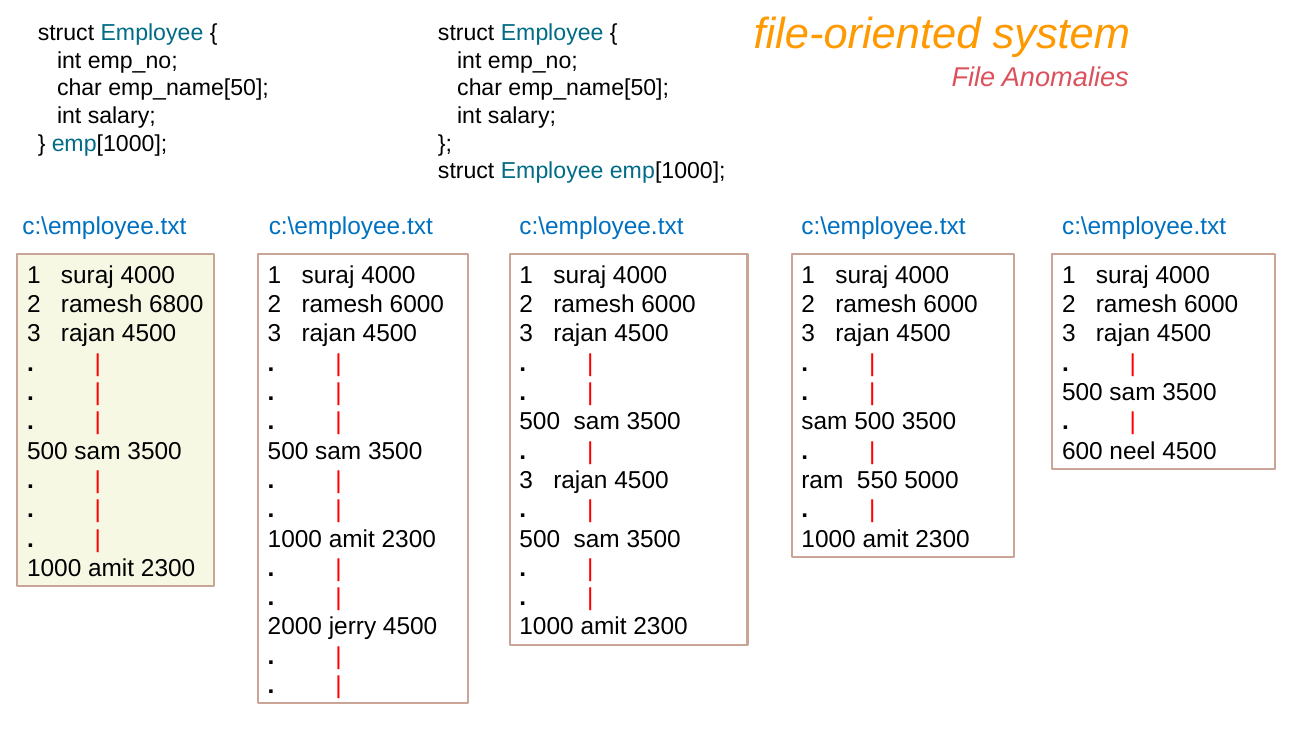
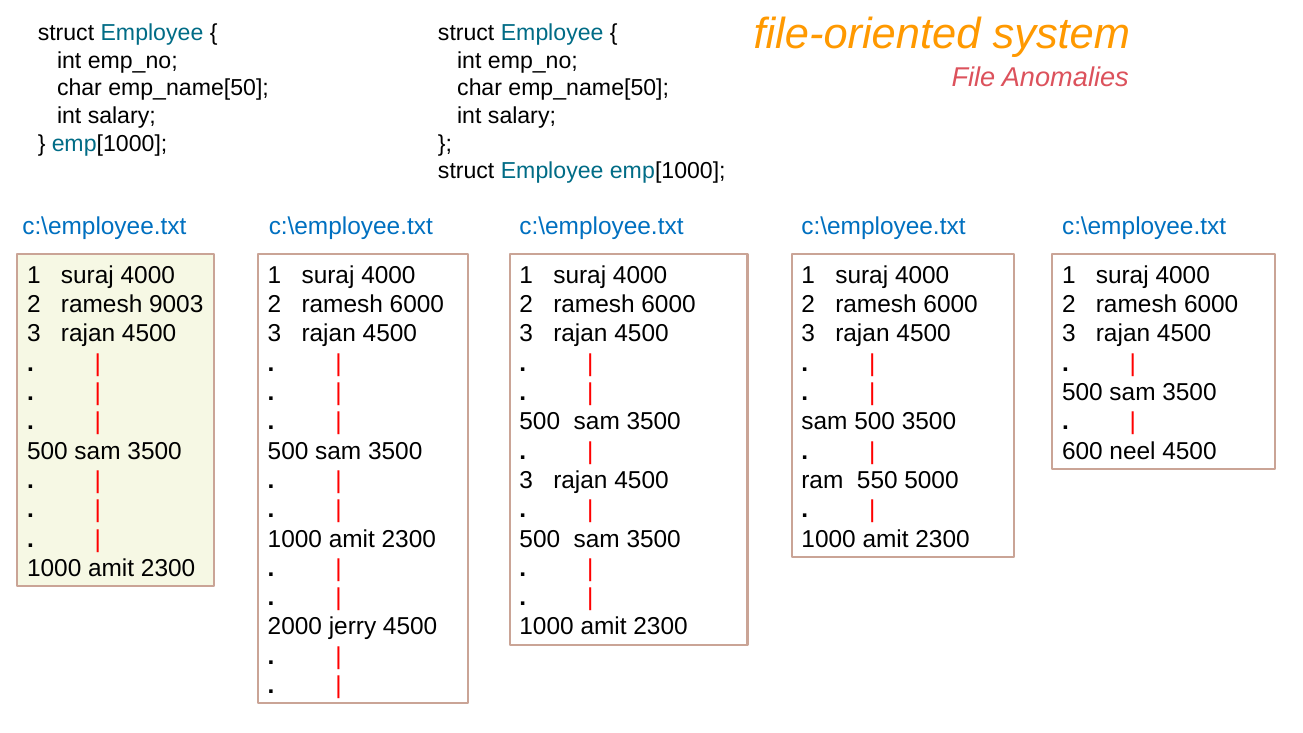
6800: 6800 -> 9003
